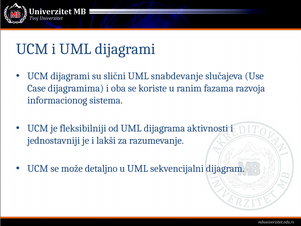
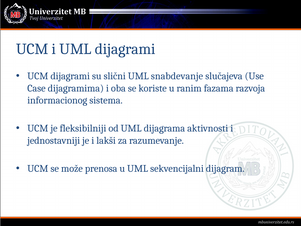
detaljno: detaljno -> prenosa
